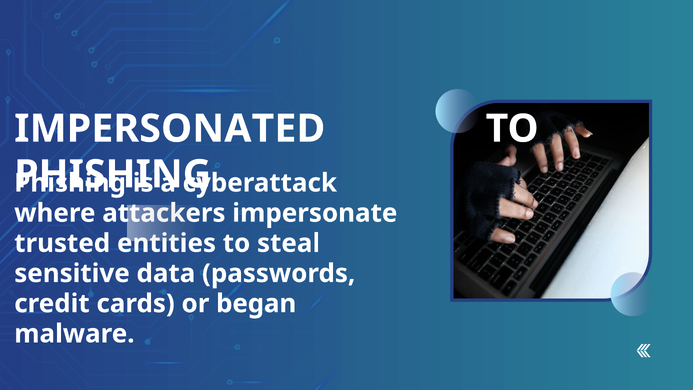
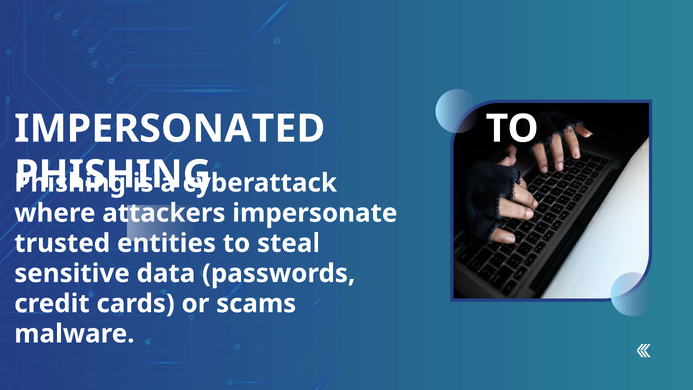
began: began -> scams
